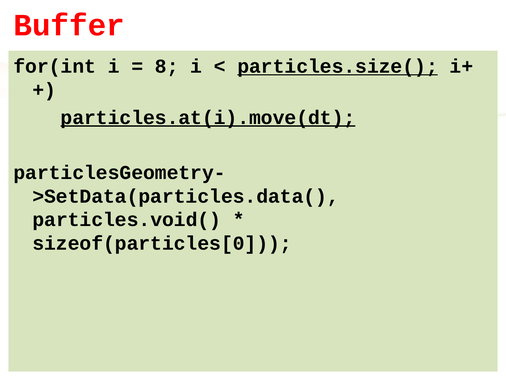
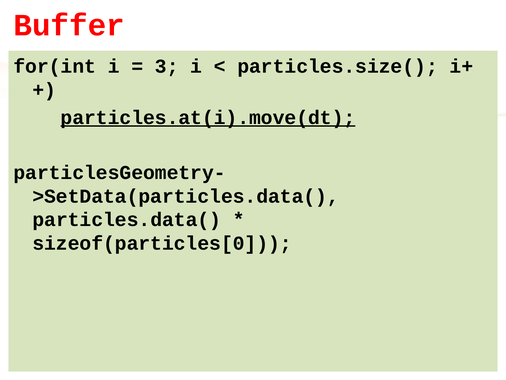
8: 8 -> 3
particles.size( underline: present -> none
particles.void(: particles.void( -> particles.data(
